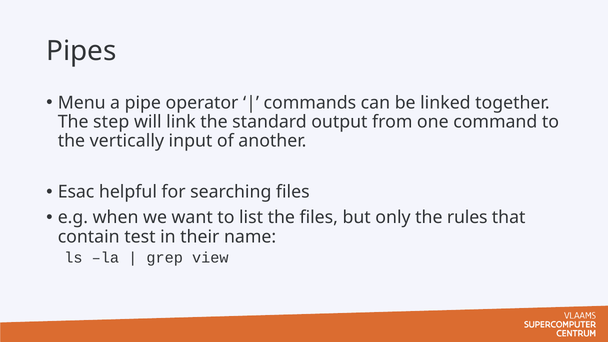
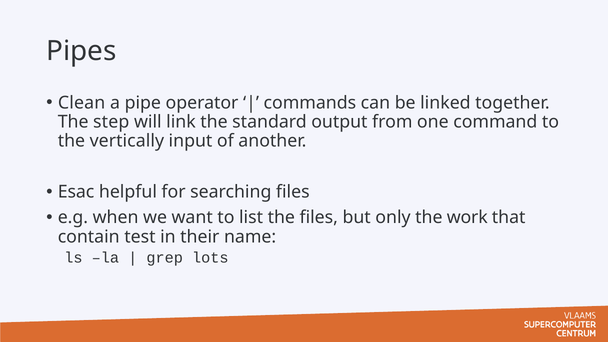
Menu: Menu -> Clean
rules: rules -> work
view: view -> lots
